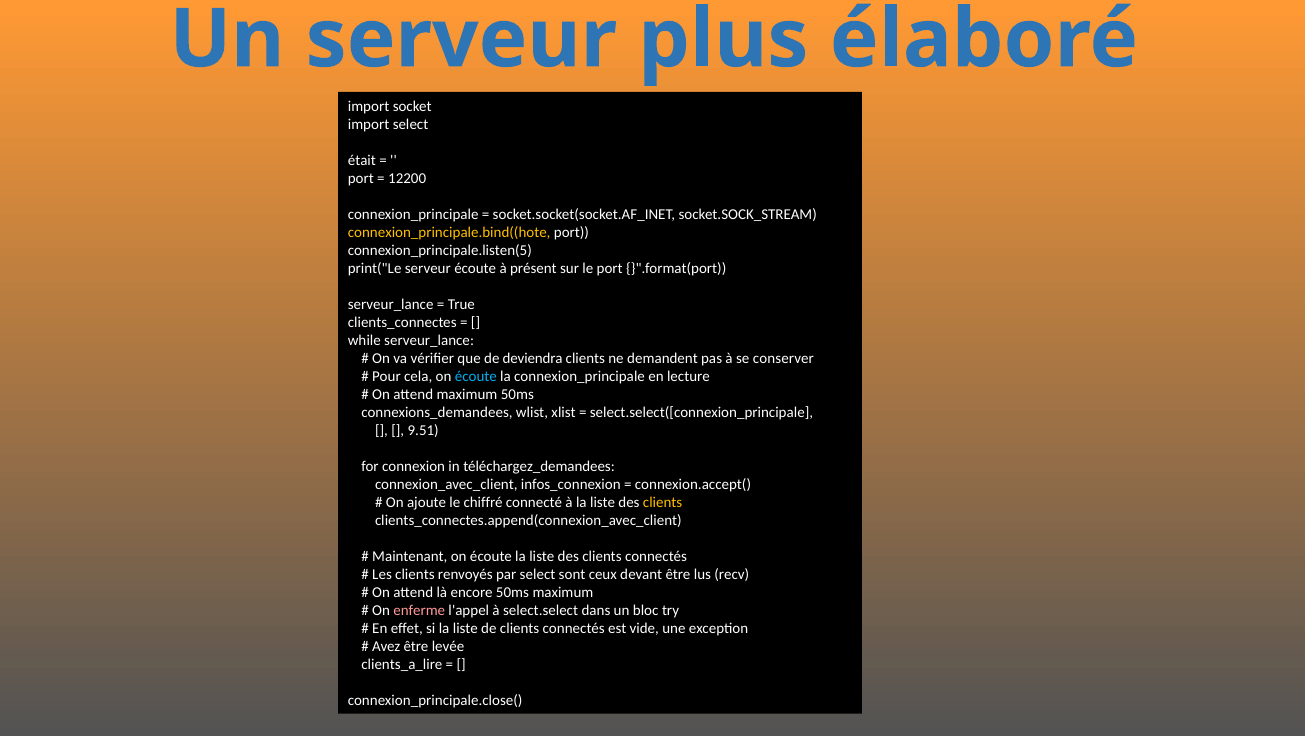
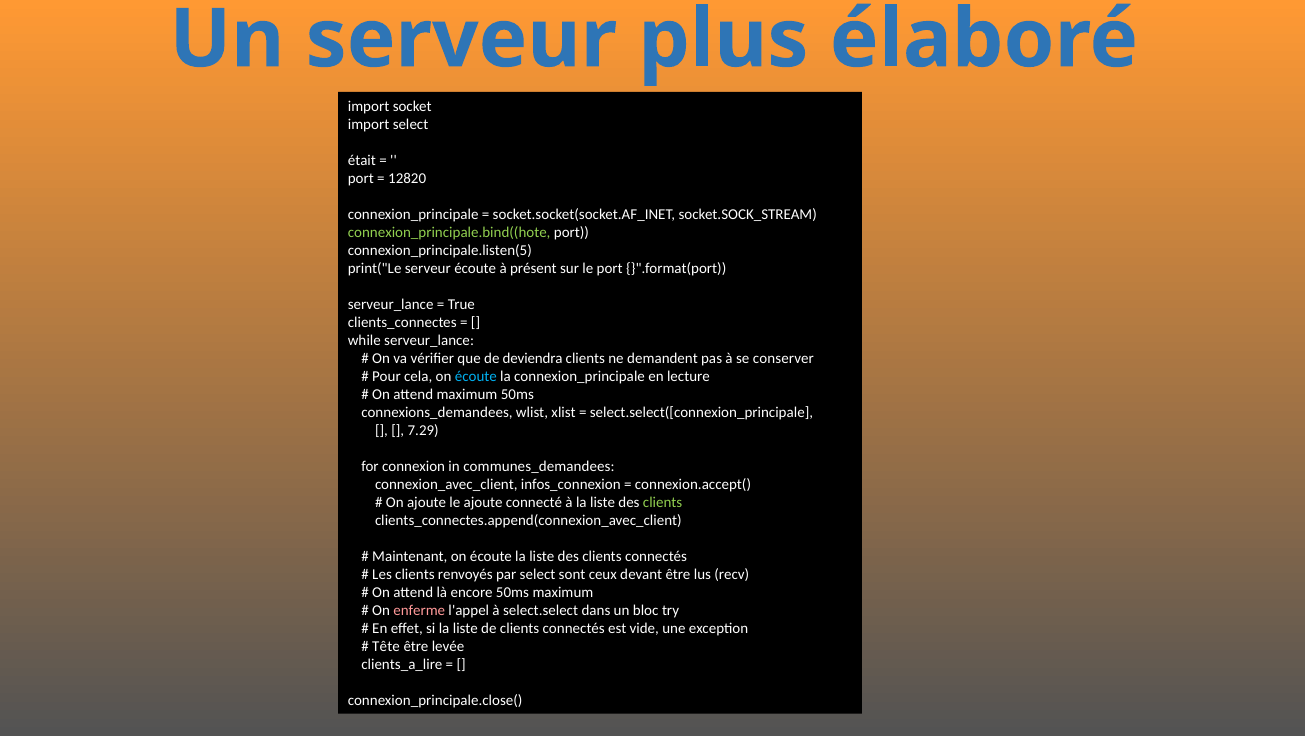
12200: 12200 -> 12820
connexion_principale.bind((hote colour: yellow -> light green
9.51: 9.51 -> 7.29
téléchargez_demandees: téléchargez_demandees -> communes_demandees
le chiffré: chiffré -> ajoute
clients at (663, 503) colour: yellow -> light green
Avez: Avez -> Tête
